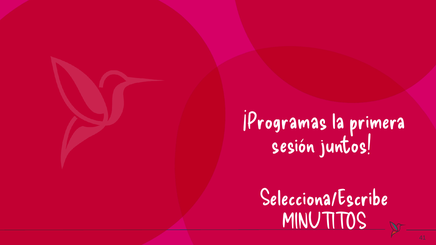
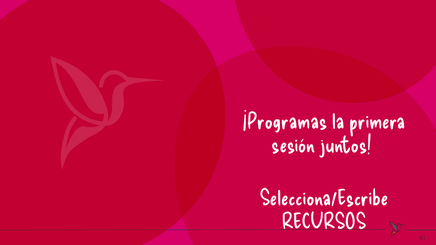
MINUTITOS: MINUTITOS -> RECURSOS
